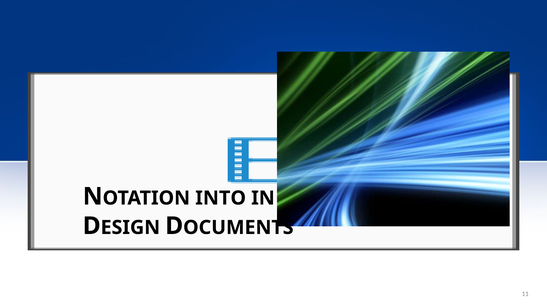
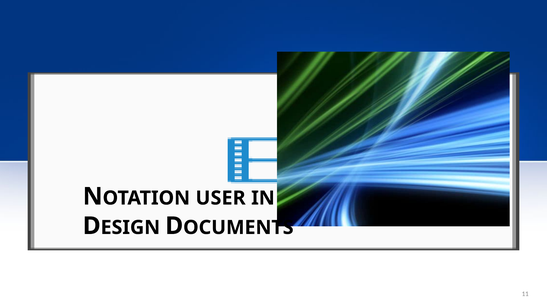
INTO: INTO -> USER
